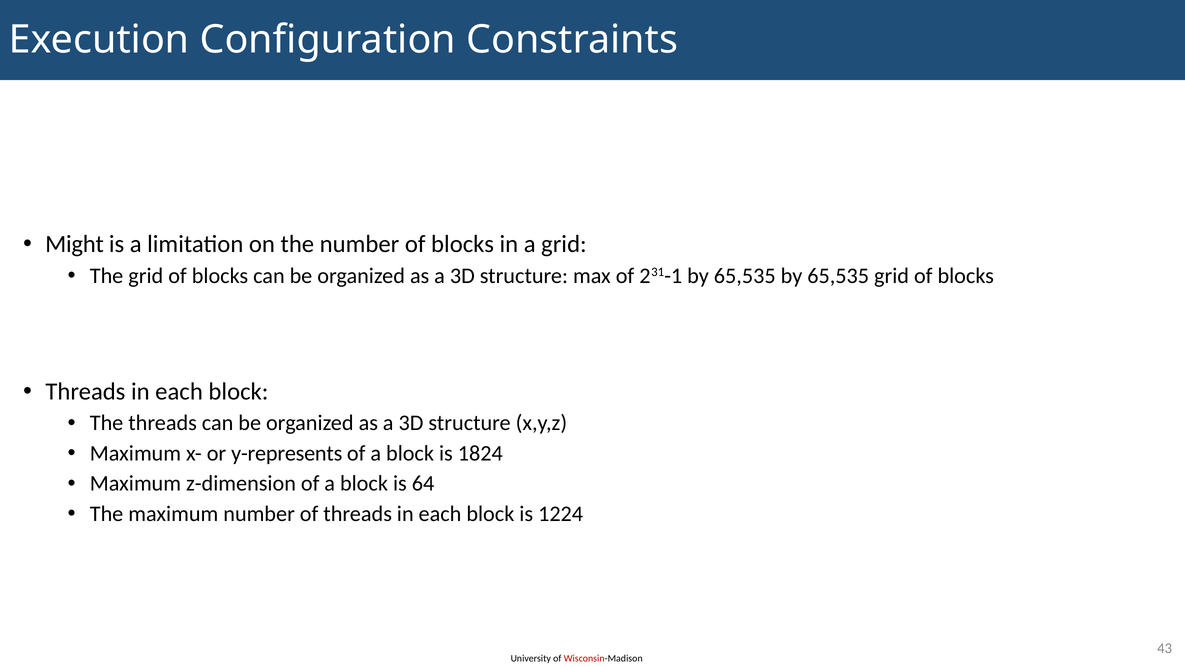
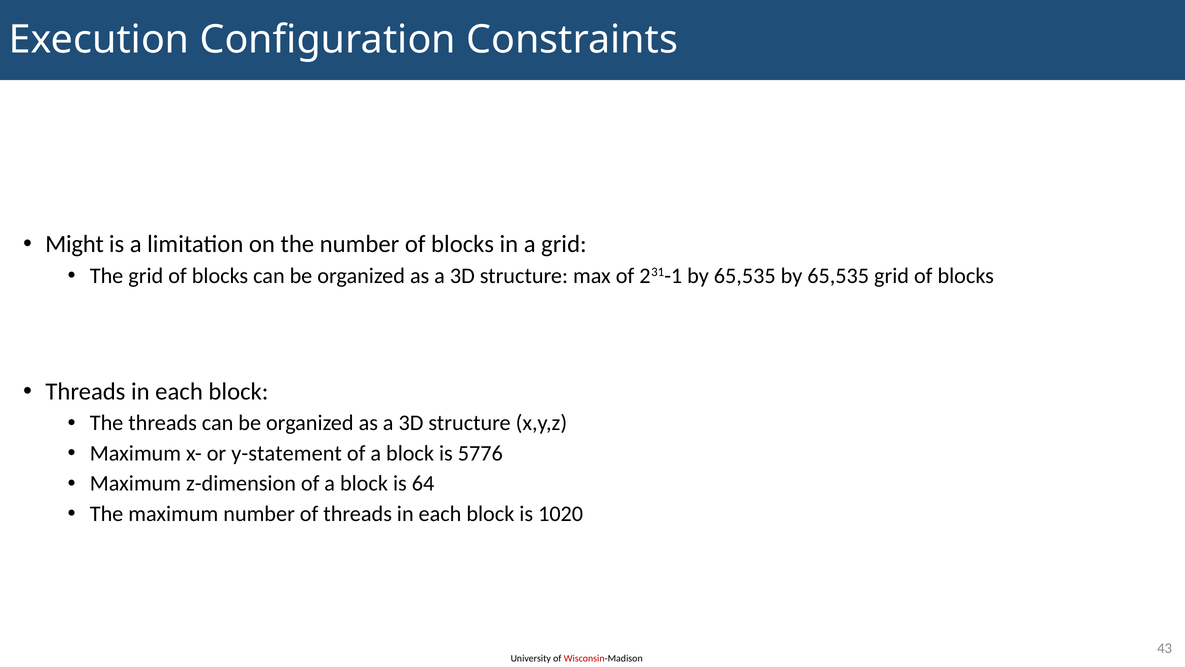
y-represents: y-represents -> y-statement
1824: 1824 -> 5776
1224: 1224 -> 1020
